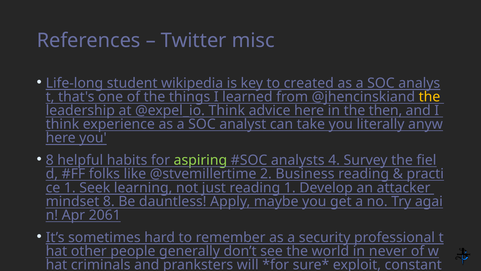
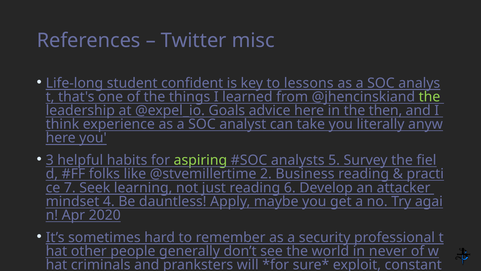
wikipedia: wikipedia -> confident
to created: created -> lessons
the at (430, 97) colour: yellow -> light green
@expel_io Think: Think -> Goals
8 at (50, 160): 8 -> 3
4: 4 -> 5
1 at (70, 187): 1 -> 7
reading 1: 1 -> 6
mindset 8: 8 -> 4
2061: 2061 -> 2020
